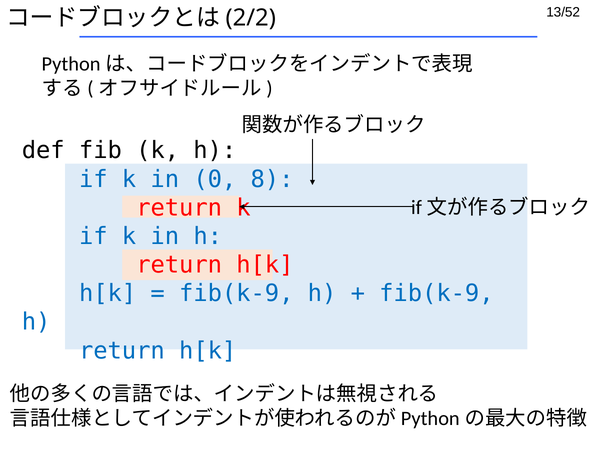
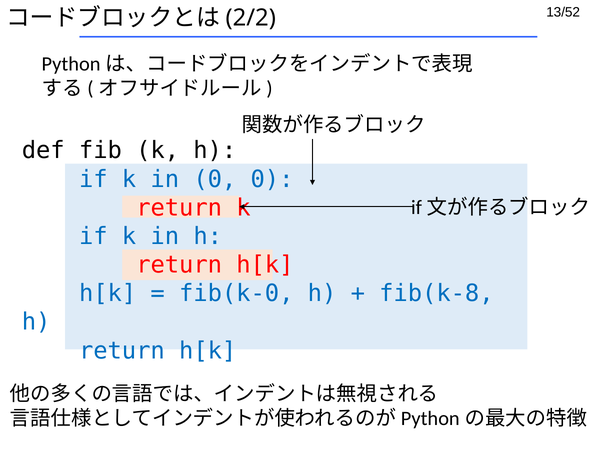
0 8: 8 -> 0
fib(k-9 at (236, 293): fib(k-9 -> fib(k-0
fib(k-9 at (436, 293): fib(k-9 -> fib(k-8
